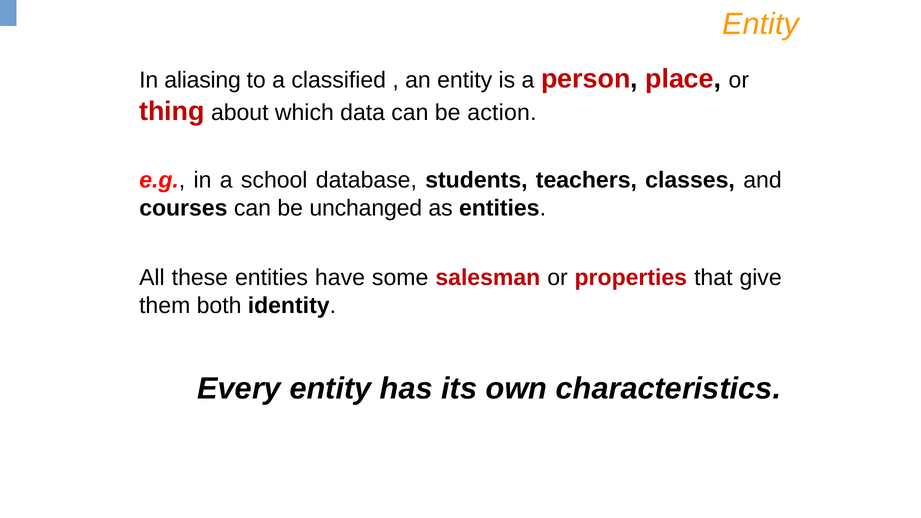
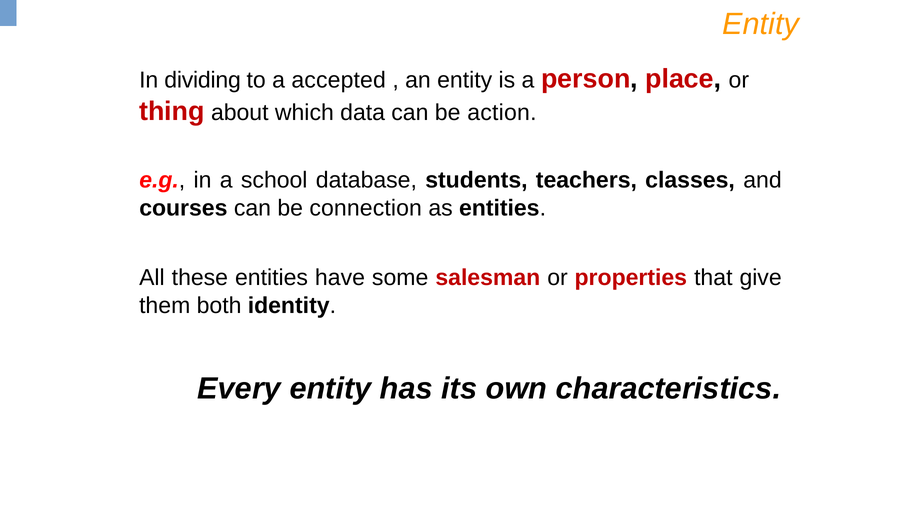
aliasing: aliasing -> dividing
classified: classified -> accepted
unchanged: unchanged -> connection
